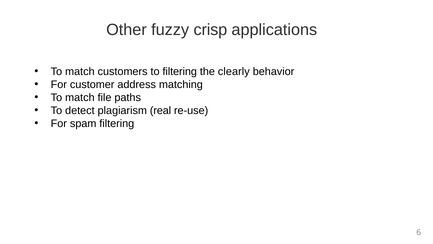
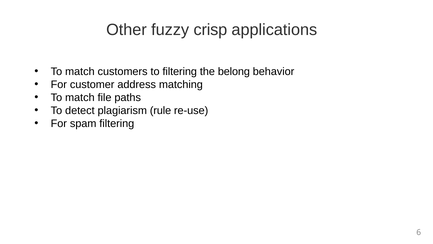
clearly: clearly -> belong
real: real -> rule
